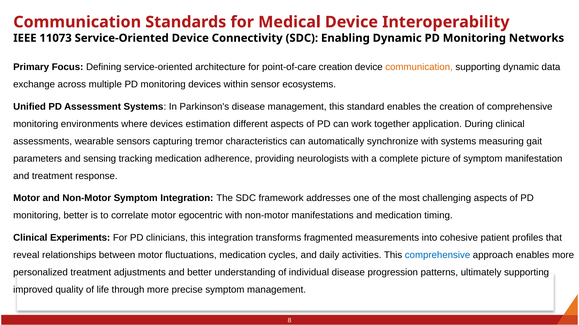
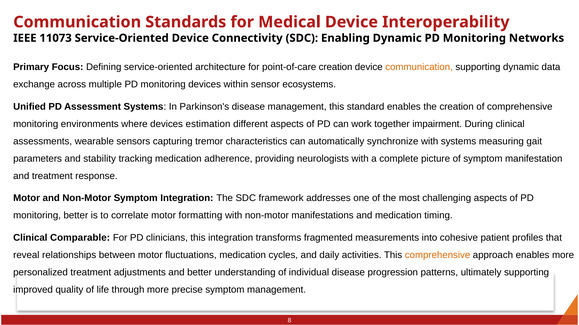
application: application -> impairment
sensing: sensing -> stability
egocentric: egocentric -> formatting
Experiments: Experiments -> Comparable
comprehensive at (438, 255) colour: blue -> orange
